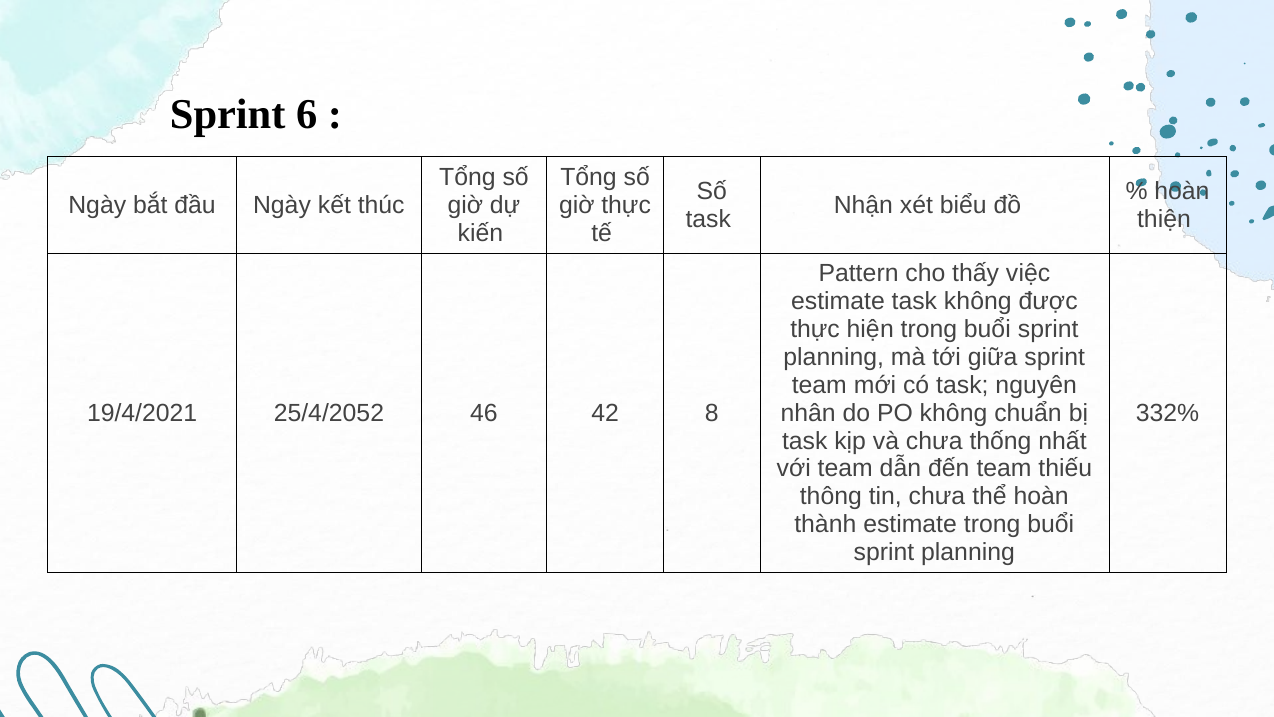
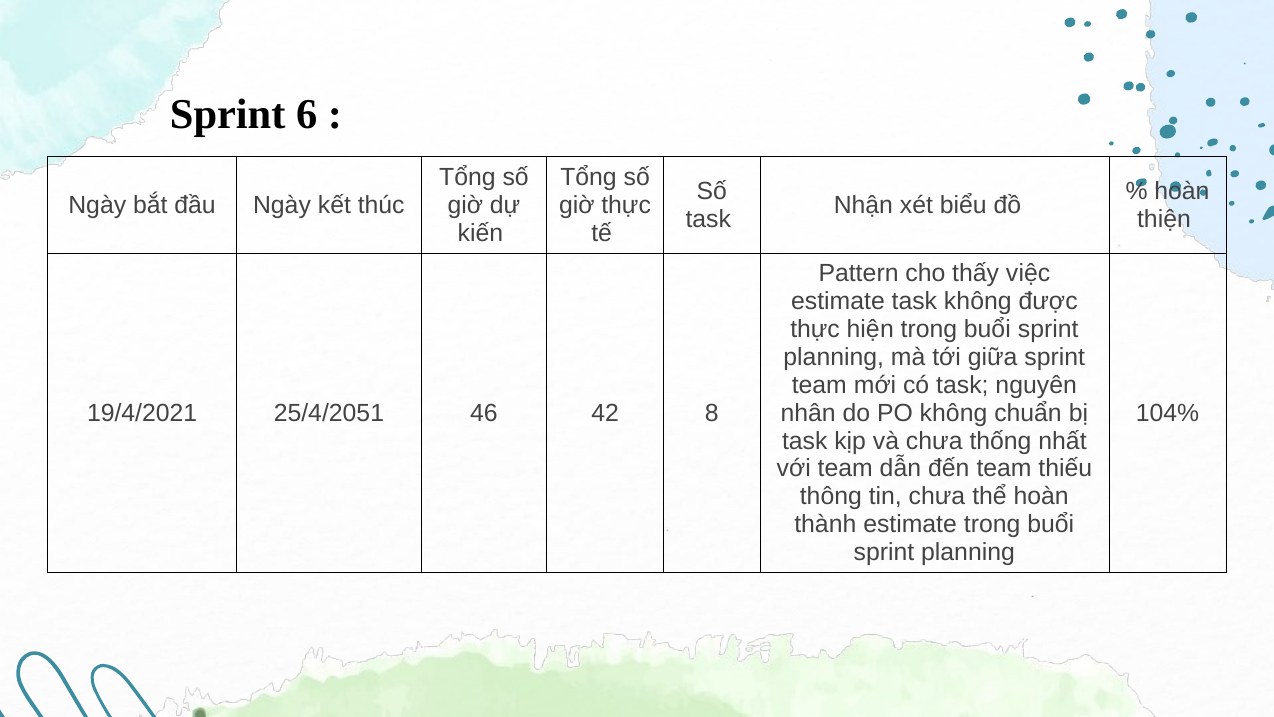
25/4/2052: 25/4/2052 -> 25/4/2051
332%: 332% -> 104%
